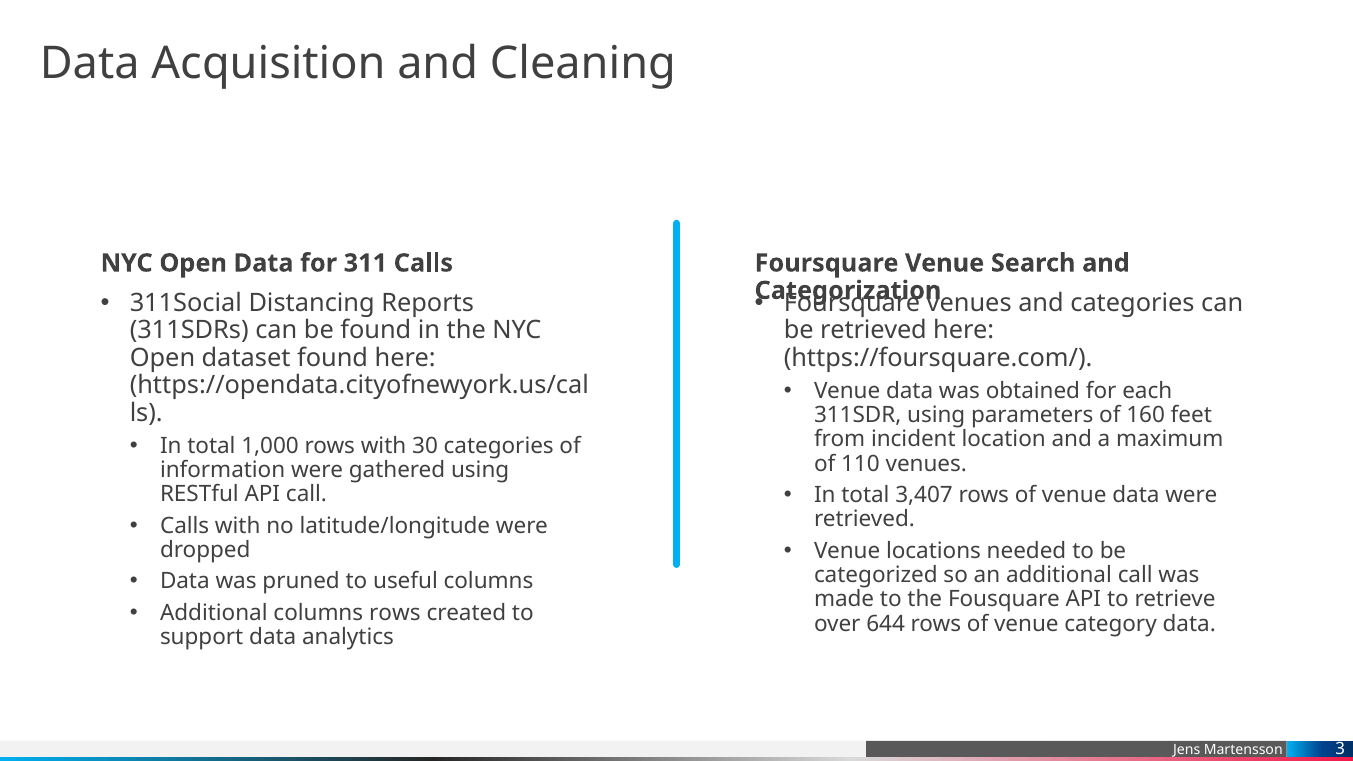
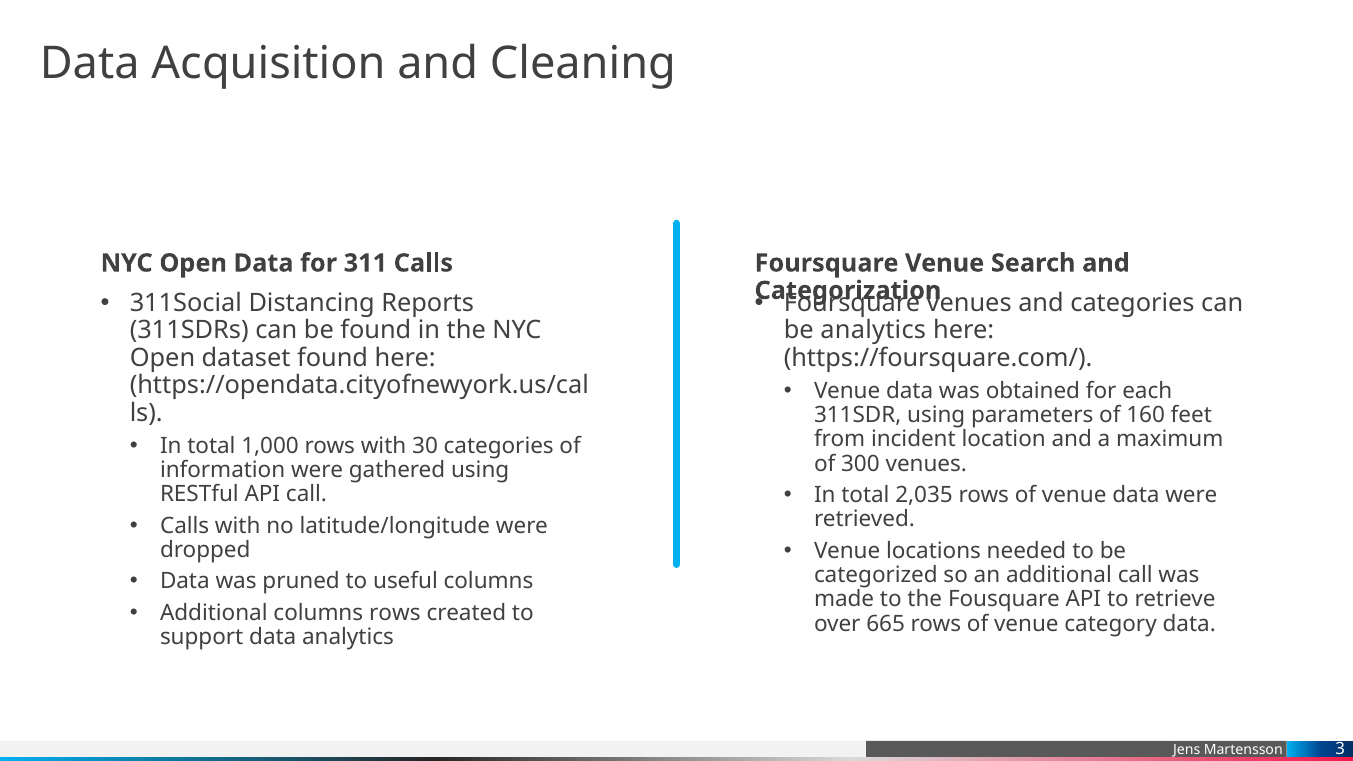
be retrieved: retrieved -> analytics
110: 110 -> 300
3,407: 3,407 -> 2,035
644: 644 -> 665
